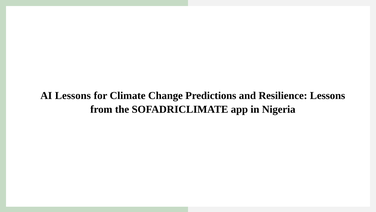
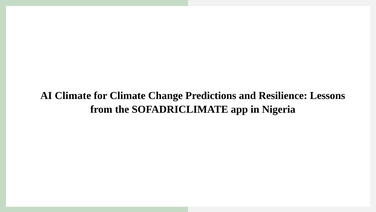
AI Lessons: Lessons -> Climate
